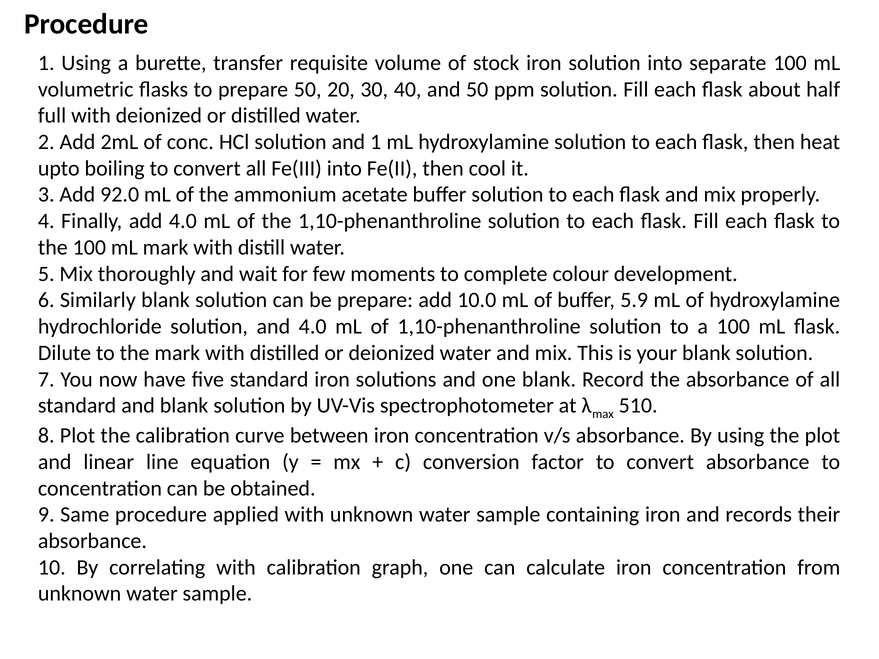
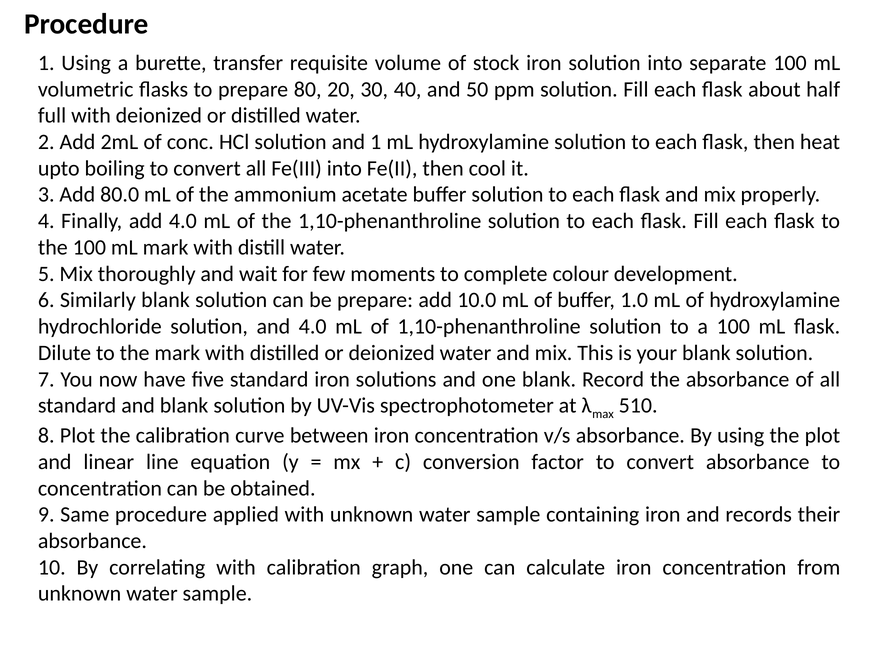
prepare 50: 50 -> 80
92.0: 92.0 -> 80.0
5.9: 5.9 -> 1.0
